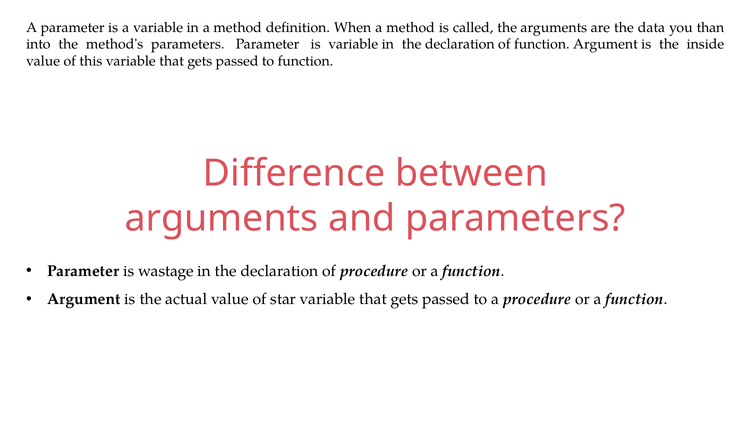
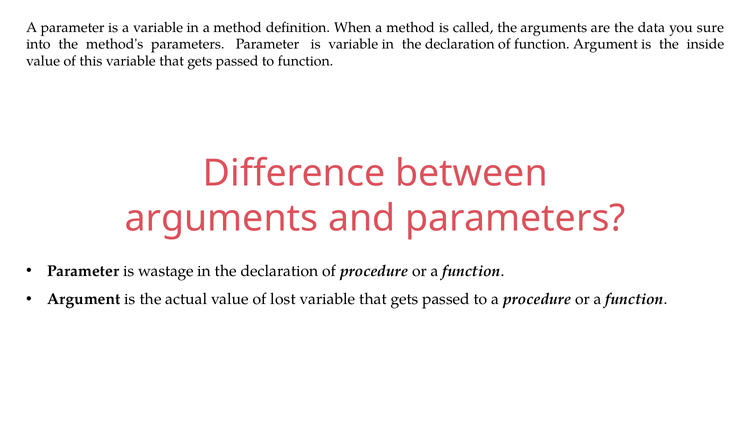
than: than -> sure
star: star -> lost
